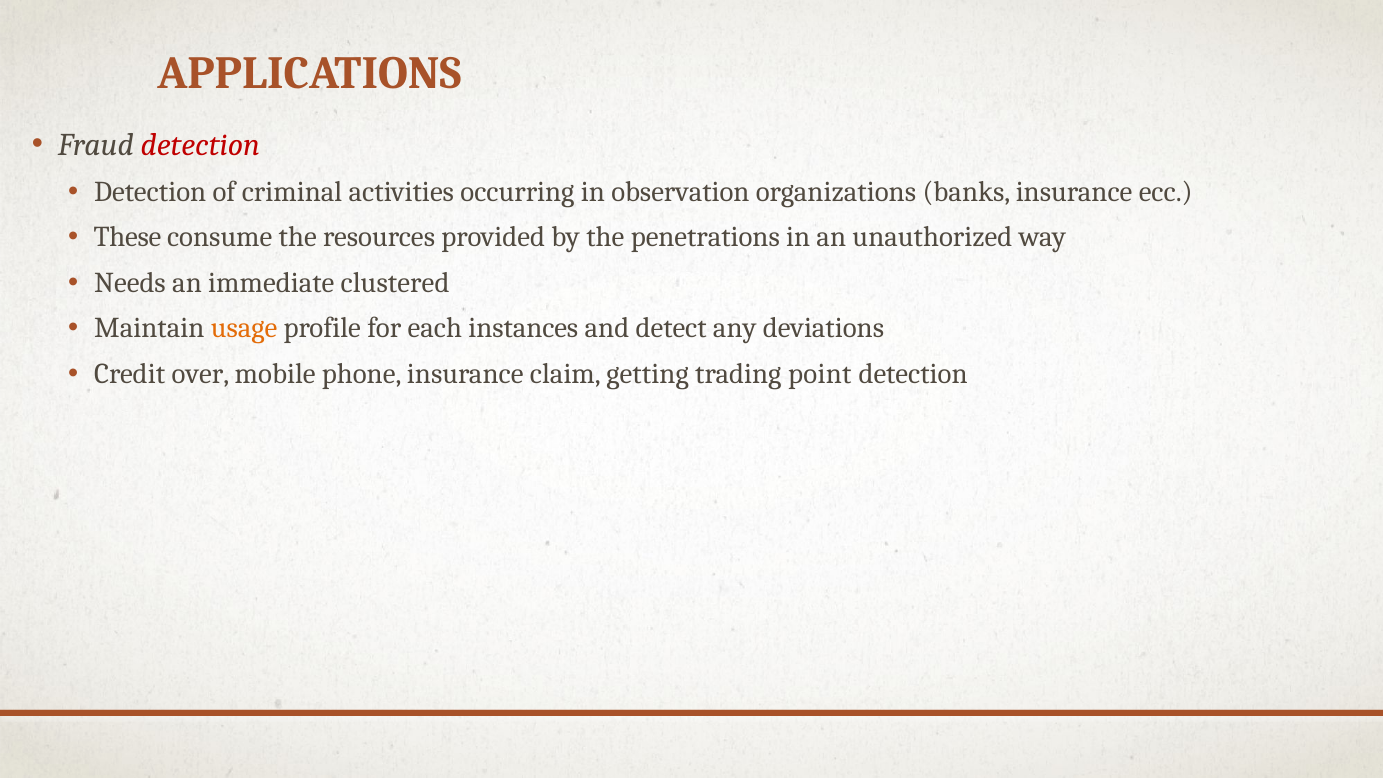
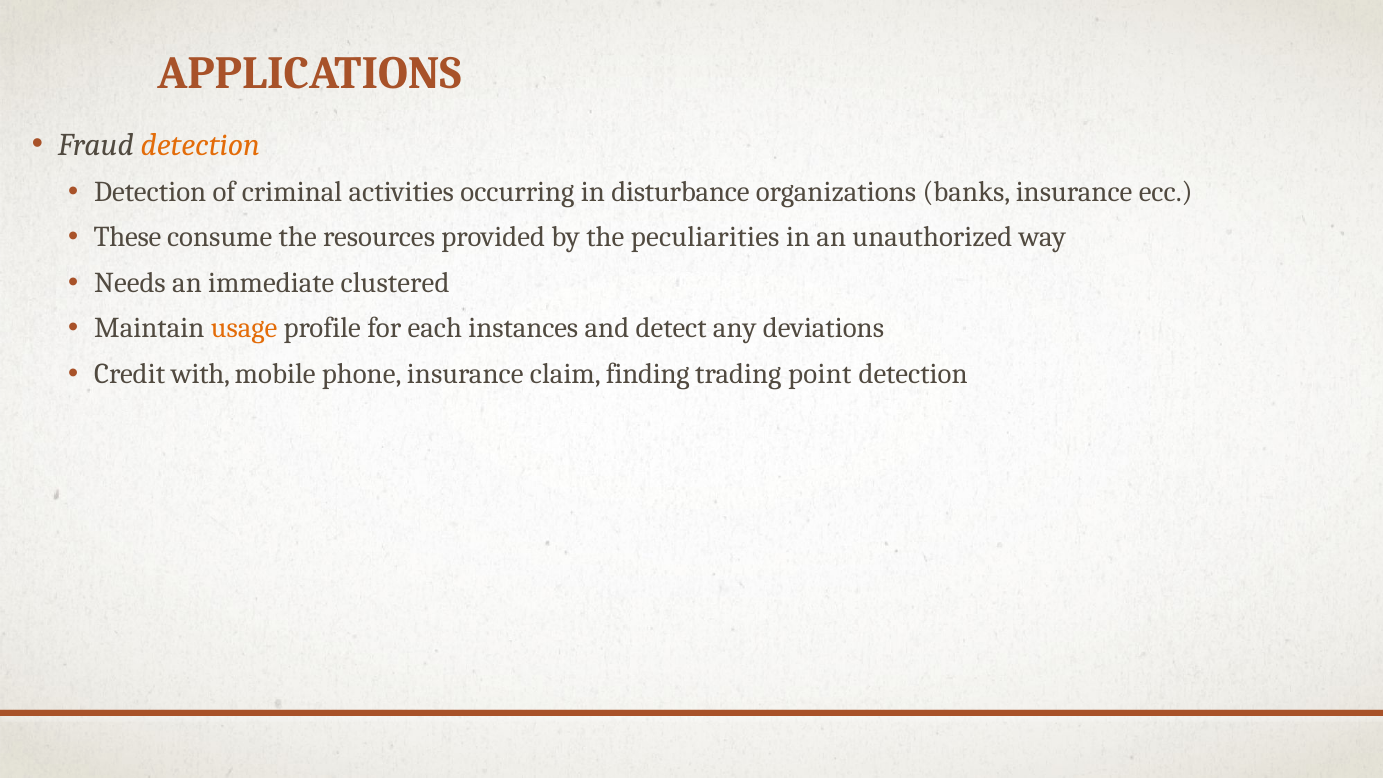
detection at (200, 145) colour: red -> orange
observation: observation -> disturbance
penetrations: penetrations -> peculiarities
over: over -> with
getting: getting -> finding
